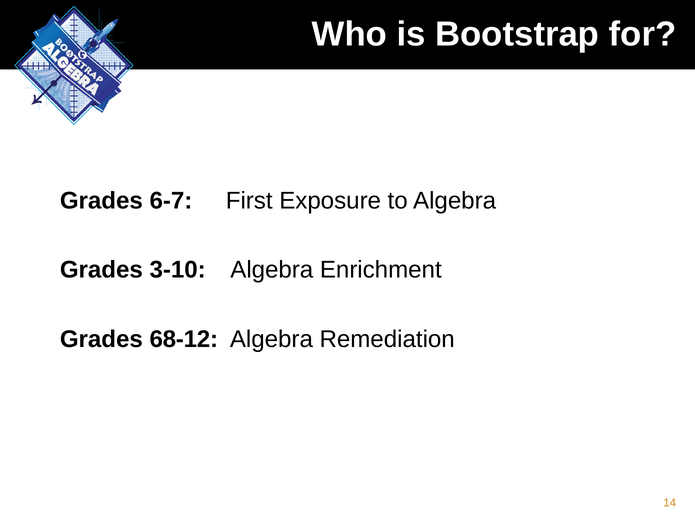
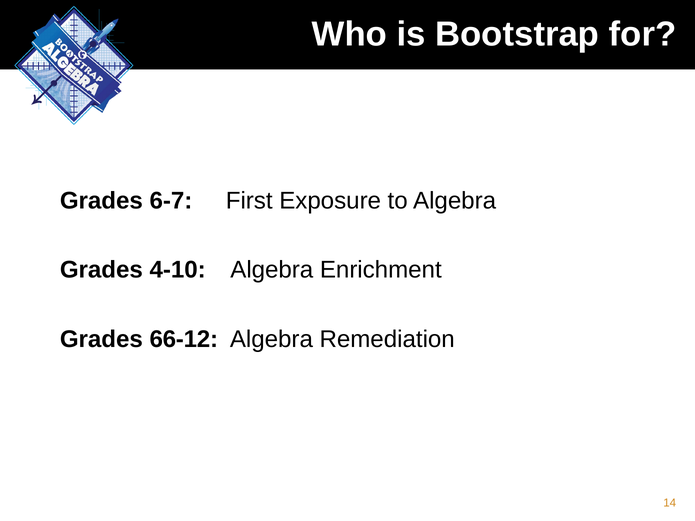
3-10: 3-10 -> 4-10
68-12: 68-12 -> 66-12
